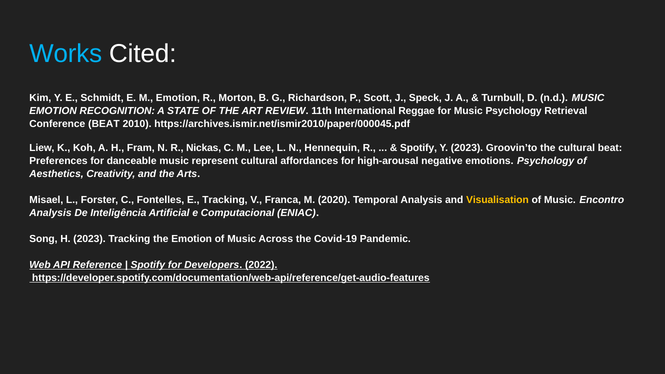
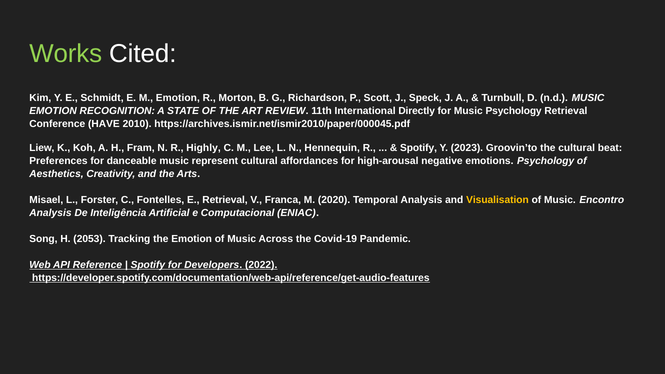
Works colour: light blue -> light green
Reggae: Reggae -> Directly
Conference BEAT: BEAT -> HAVE
Nickas: Nickas -> Highly
E Tracking: Tracking -> Retrieval
H 2023: 2023 -> 2053
